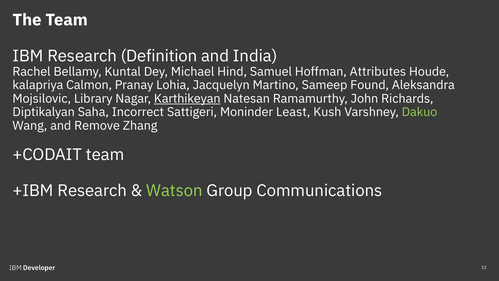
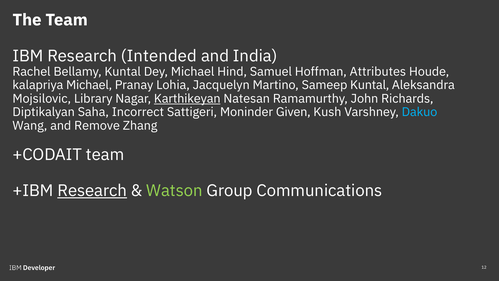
Definition: Definition -> Intended
kalapriya Calmon: Calmon -> Michael
Sameep Found: Found -> Kuntal
Least: Least -> Given
Dakuo colour: light green -> light blue
Research at (92, 191) underline: none -> present
